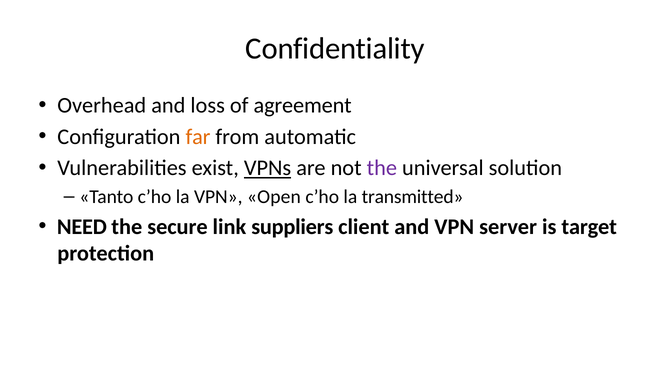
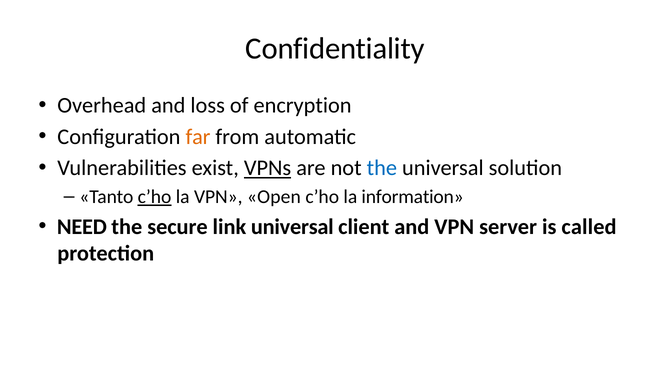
agreement: agreement -> encryption
the at (382, 168) colour: purple -> blue
c’ho at (155, 197) underline: none -> present
transmitted: transmitted -> information
link suppliers: suppliers -> universal
target: target -> called
